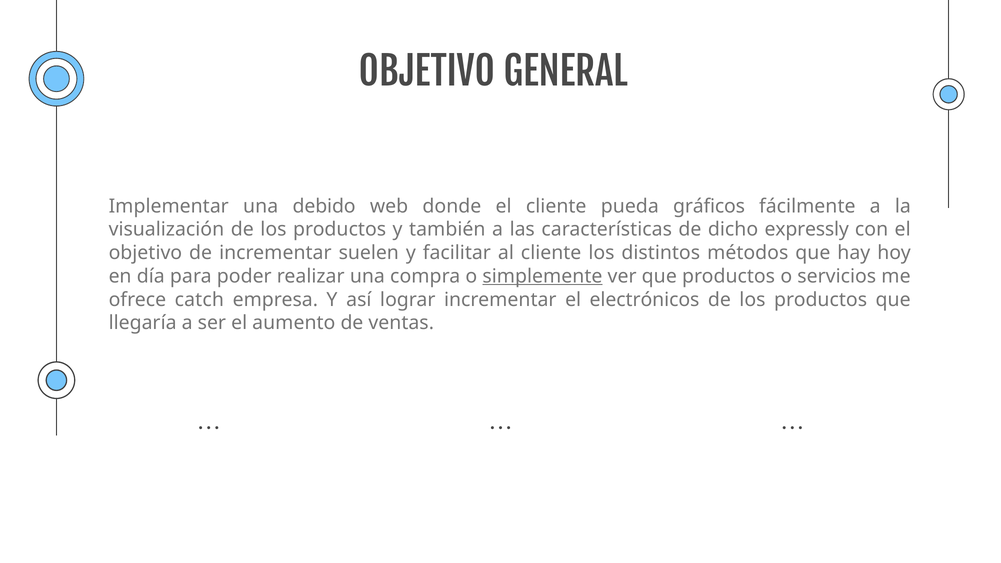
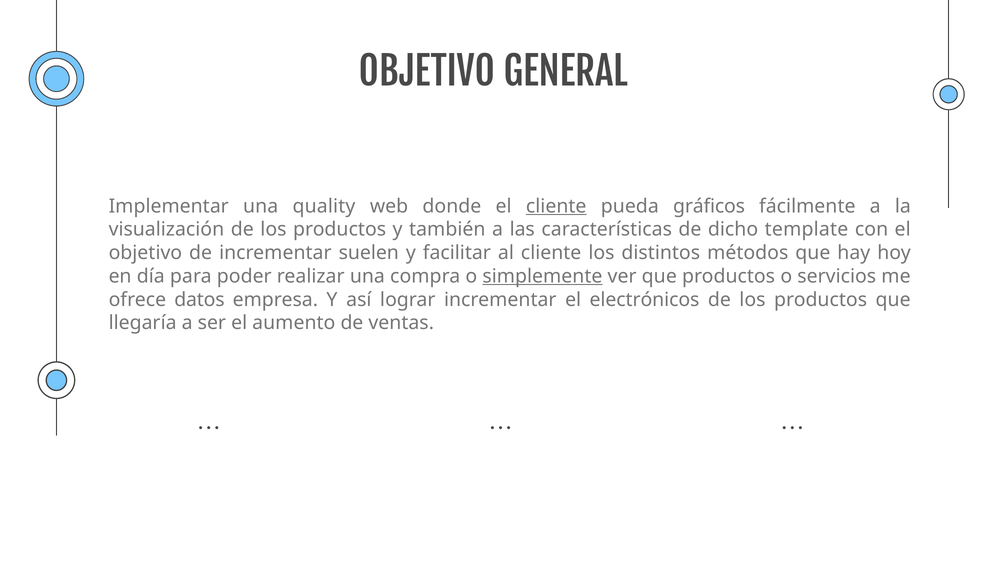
debido: debido -> quality
cliente at (556, 206) underline: none -> present
expressly: expressly -> template
catch: catch -> datos
